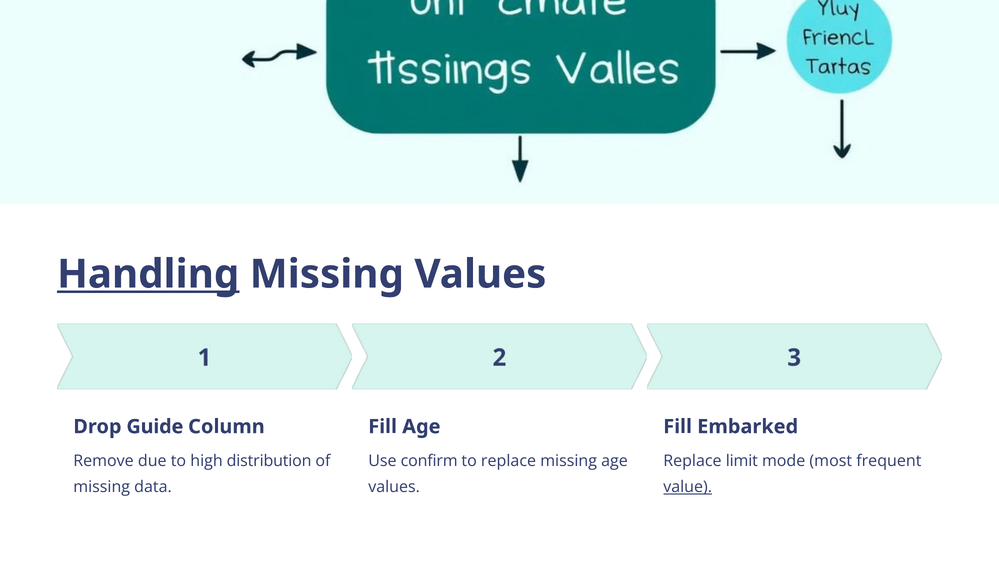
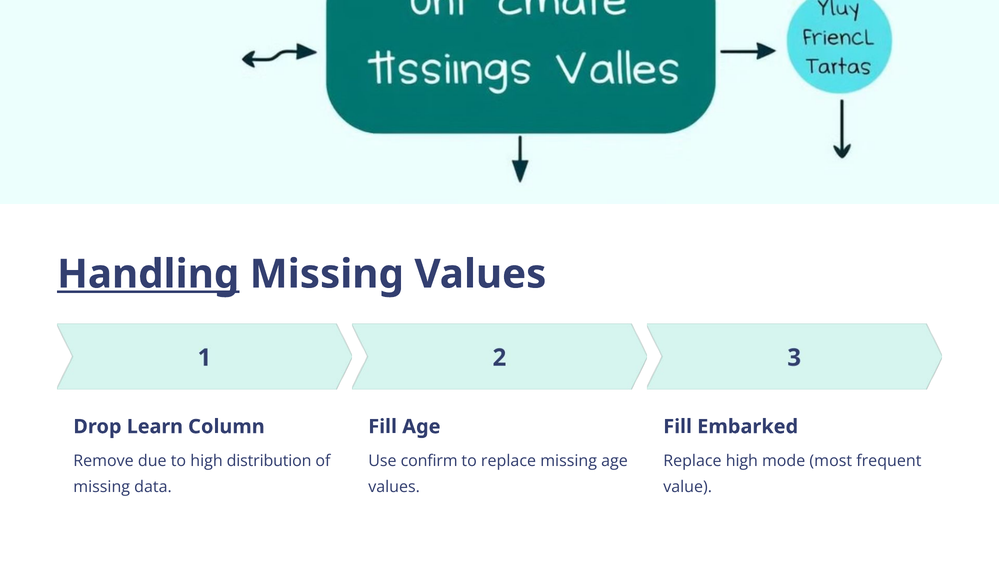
Guide: Guide -> Learn
Replace limit: limit -> high
value underline: present -> none
